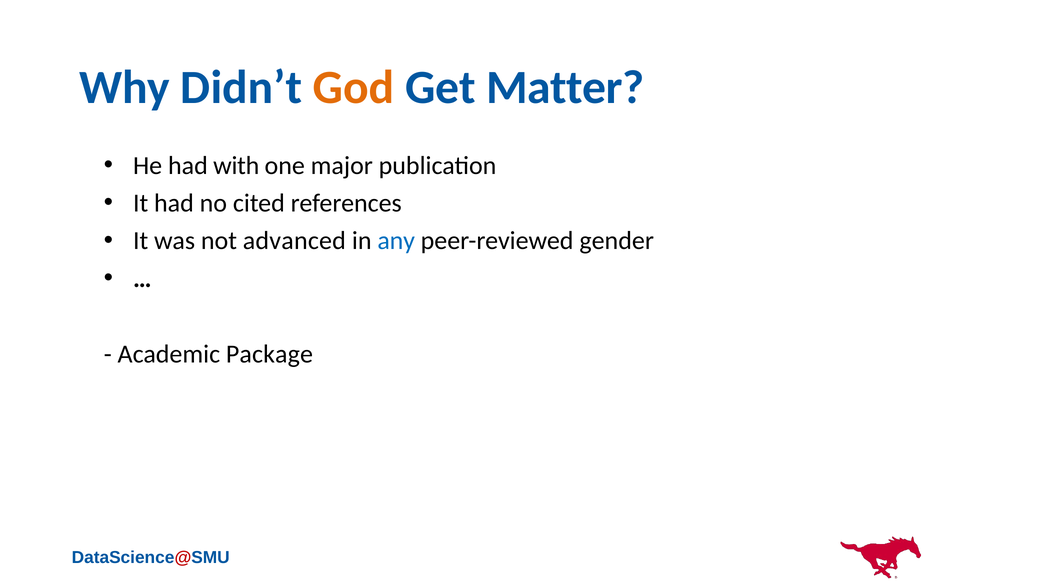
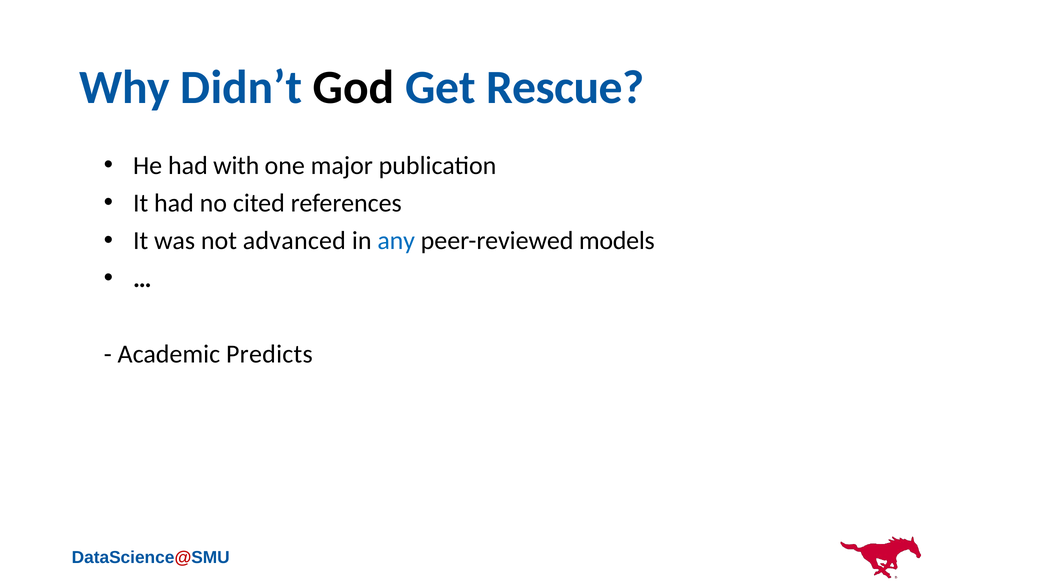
God colour: orange -> black
Matter: Matter -> Rescue
gender: gender -> models
Package: Package -> Predicts
